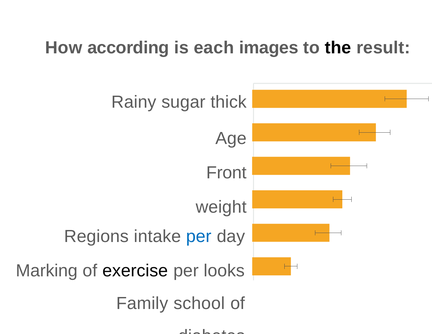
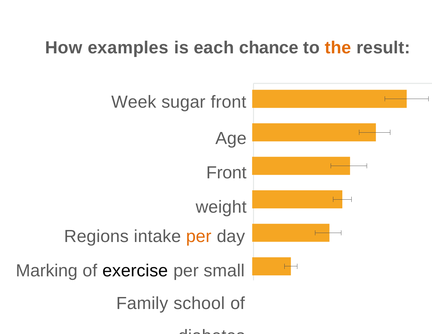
according: according -> examples
images: images -> chance
the colour: black -> orange
Rainy: Rainy -> Week
sugar thick: thick -> front
per at (199, 236) colour: blue -> orange
looks: looks -> small
